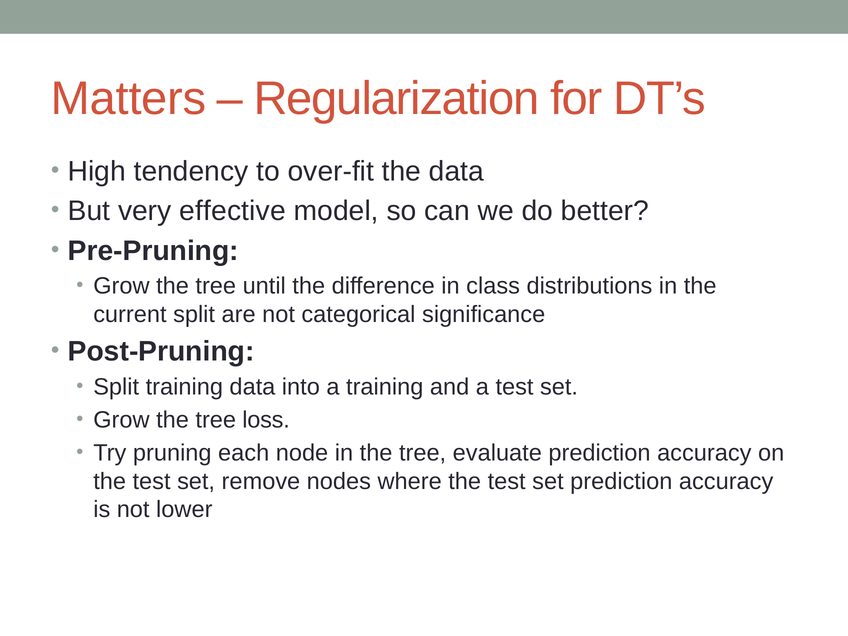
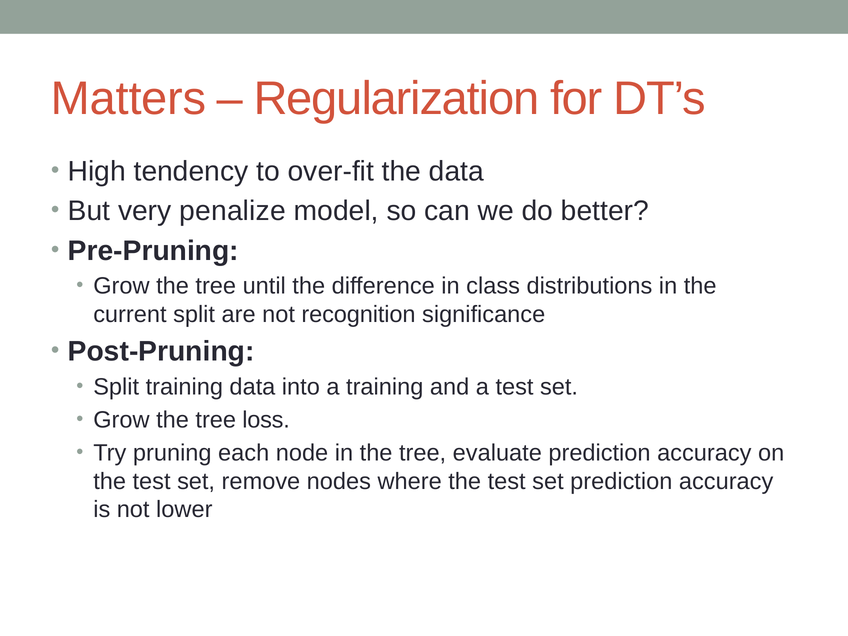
effective: effective -> penalize
categorical: categorical -> recognition
